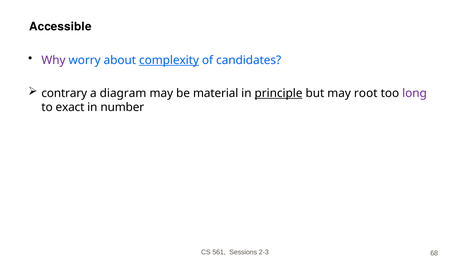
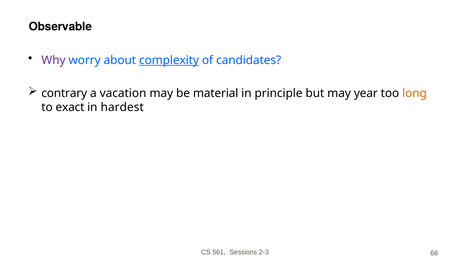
Accessible: Accessible -> Observable
diagram: diagram -> vacation
principle underline: present -> none
root: root -> year
long colour: purple -> orange
number: number -> hardest
